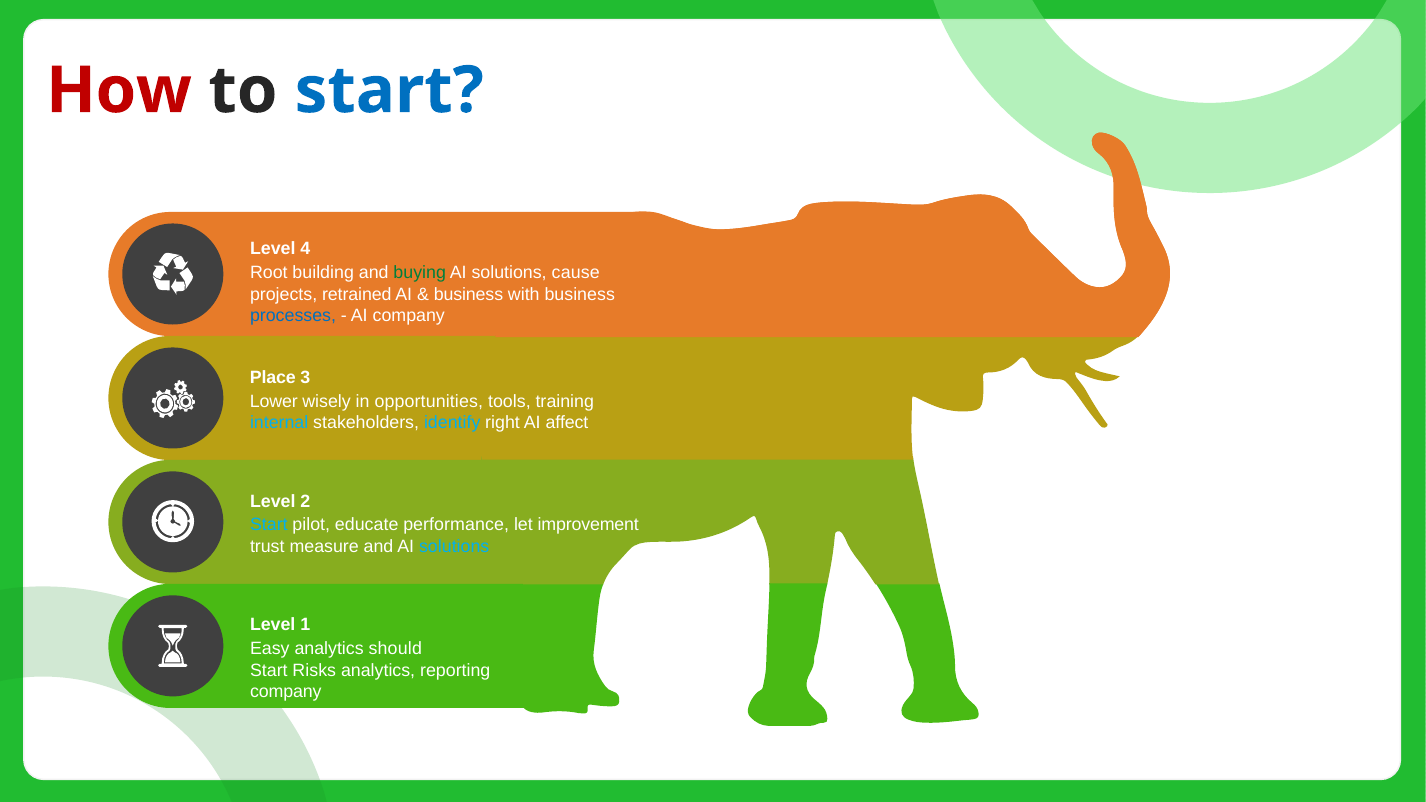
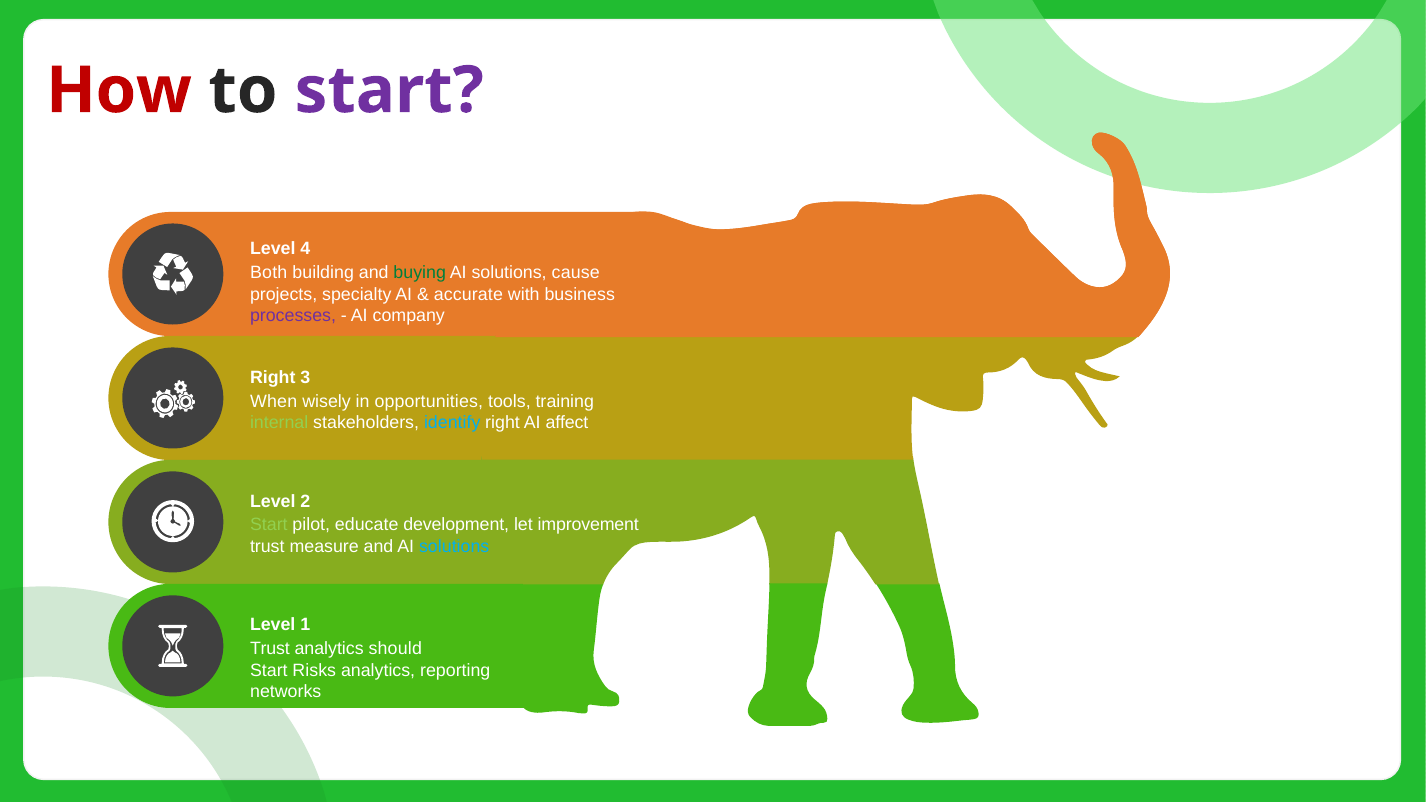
start at (389, 91) colour: blue -> purple
Root: Root -> Both
retrained: retrained -> specialty
business at (469, 294): business -> accurate
processes colour: blue -> purple
Place at (273, 377): Place -> Right
Lower: Lower -> When
internal colour: light blue -> light green
Start at (269, 525) colour: light blue -> light green
performance: performance -> development
Easy at (270, 649): Easy -> Trust
company at (286, 692): company -> networks
